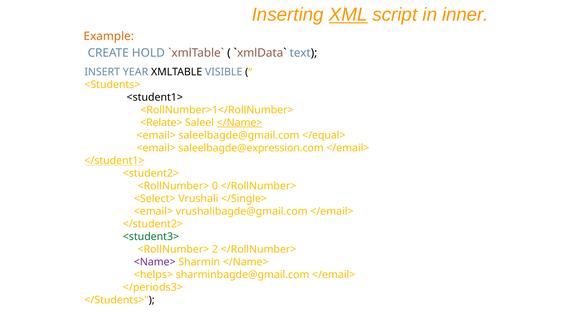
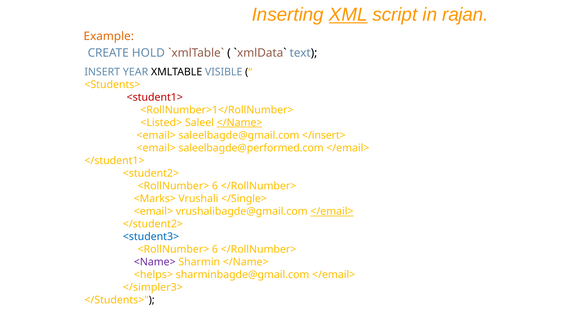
inner: inner -> rajan
<student1> colour: black -> red
<Relate>: <Relate> -> <Listed>
</equal>: </equal> -> </insert>
saleelbagde@expression.com: saleelbagde@expression.com -> saleelbagde@performed.com
</student1> underline: present -> none
0 at (215, 186): 0 -> 6
<Select>: <Select> -> <Marks>
</email> at (332, 211) underline: none -> present
<student3> colour: green -> blue
2 at (215, 249): 2 -> 6
</periods3>: </periods3> -> </simpler3>
